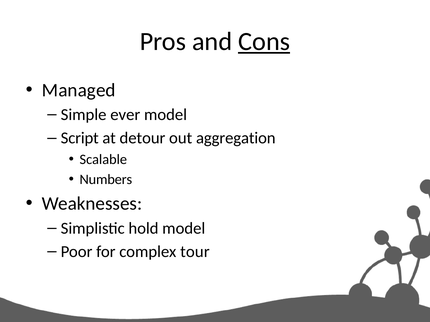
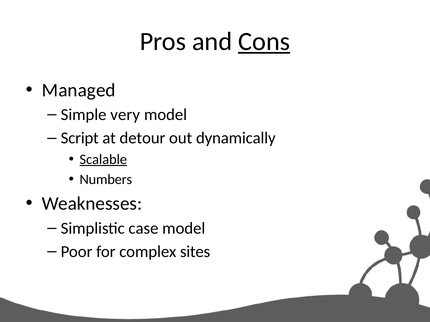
ever: ever -> very
aggregation: aggregation -> dynamically
Scalable underline: none -> present
hold: hold -> case
tour: tour -> sites
